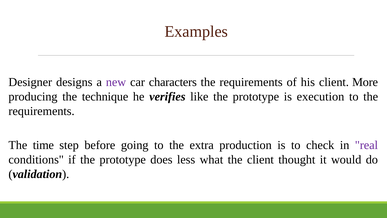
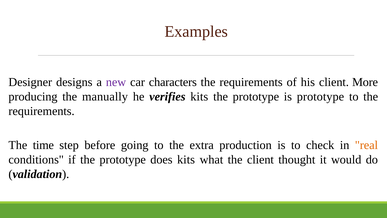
technique: technique -> manually
verifies like: like -> kits
is execution: execution -> prototype
real colour: purple -> orange
does less: less -> kits
